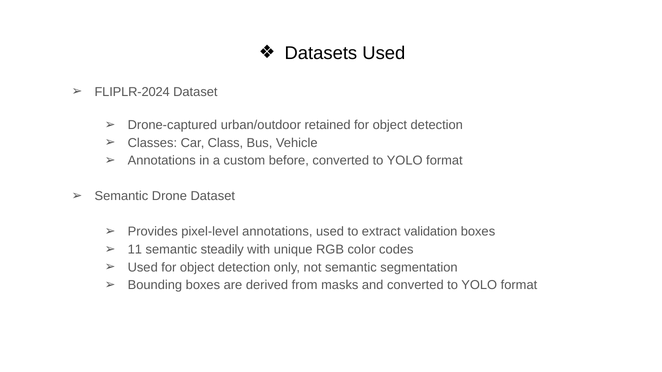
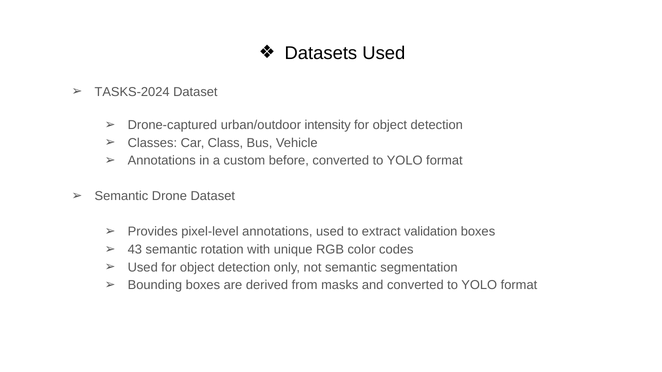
FLIPLR-2024: FLIPLR-2024 -> TASKS-2024
retained: retained -> intensity
11: 11 -> 43
steadily: steadily -> rotation
